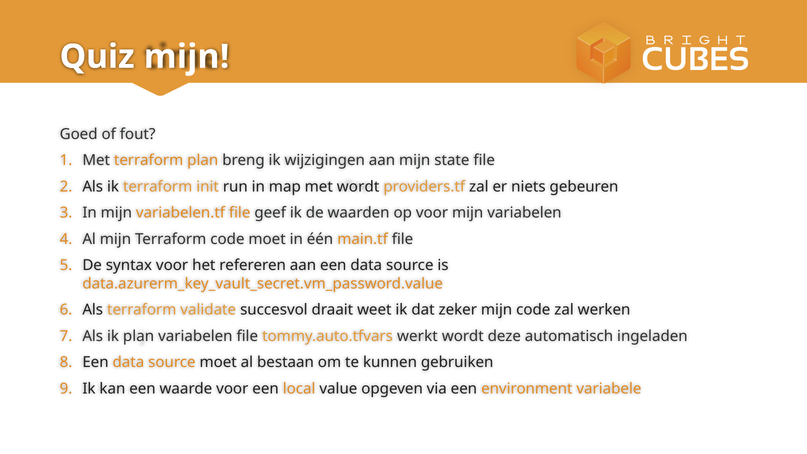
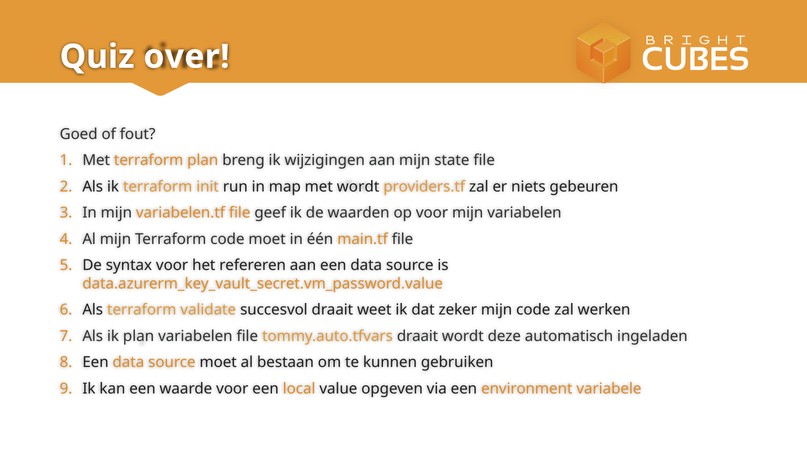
Quiz mijn: mijn -> over
tommy.auto.tfvars werkt: werkt -> draait
